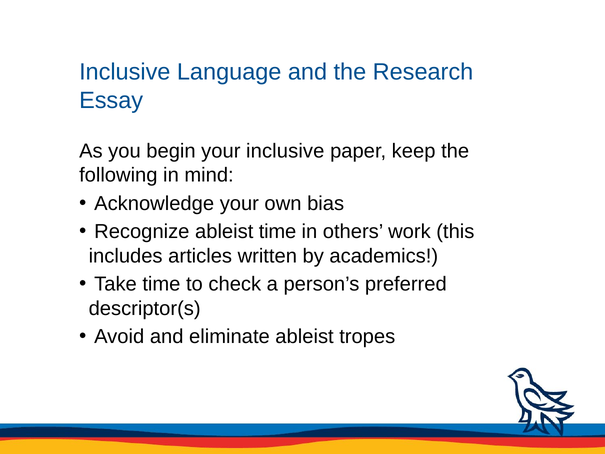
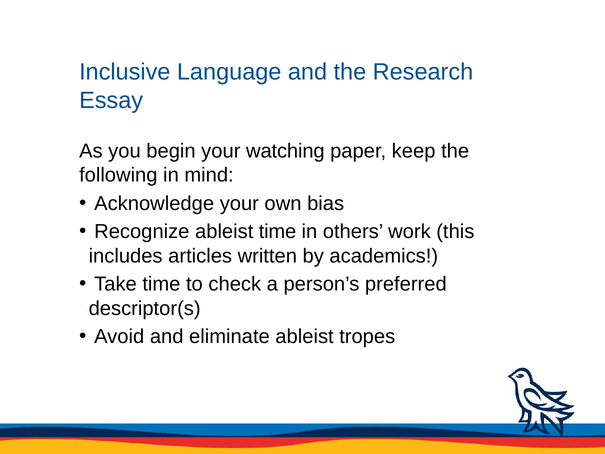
your inclusive: inclusive -> watching
